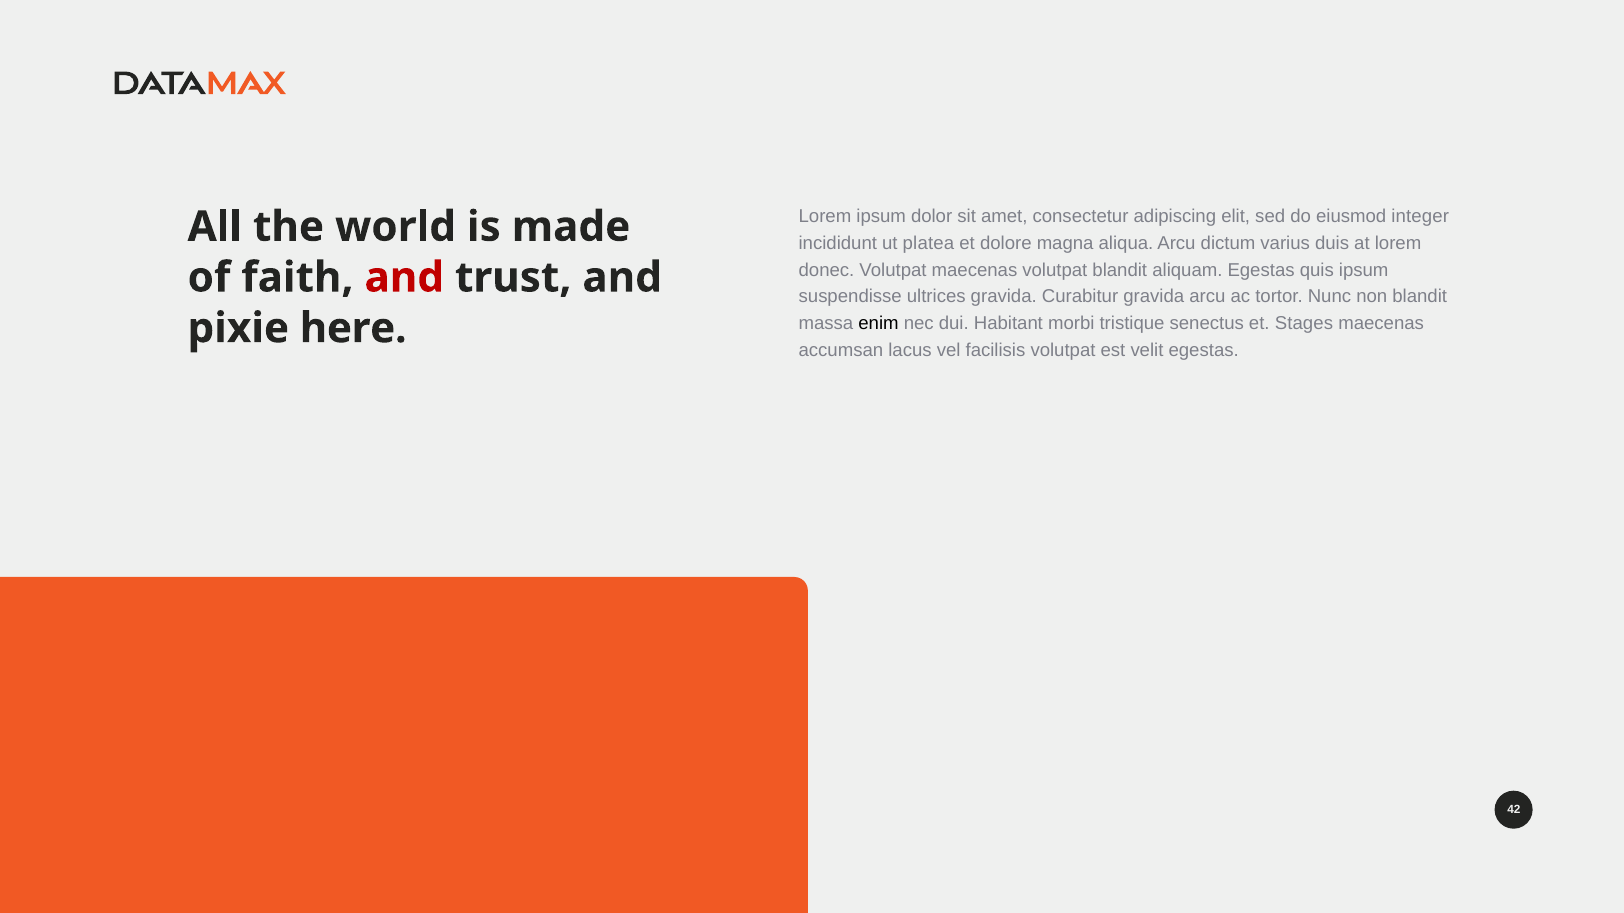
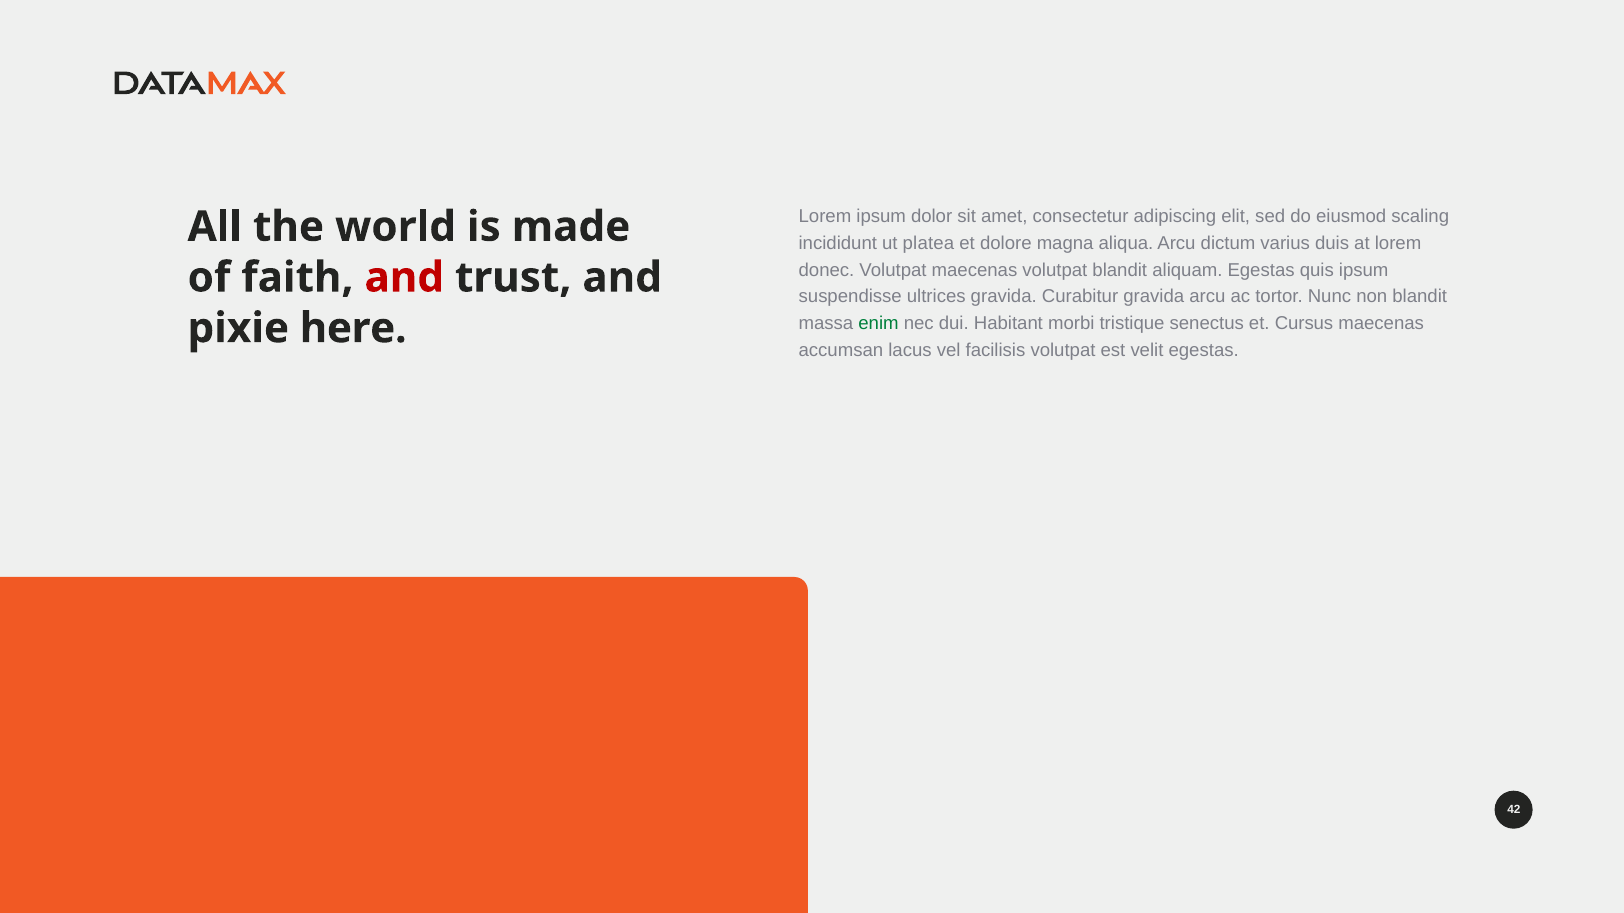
integer: integer -> scaling
enim colour: black -> green
Stages: Stages -> Cursus
